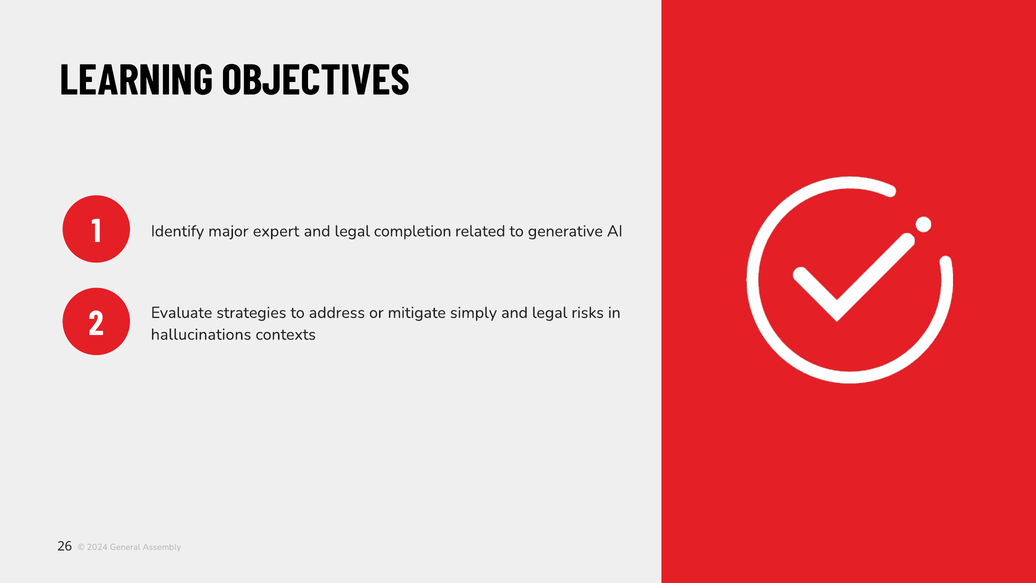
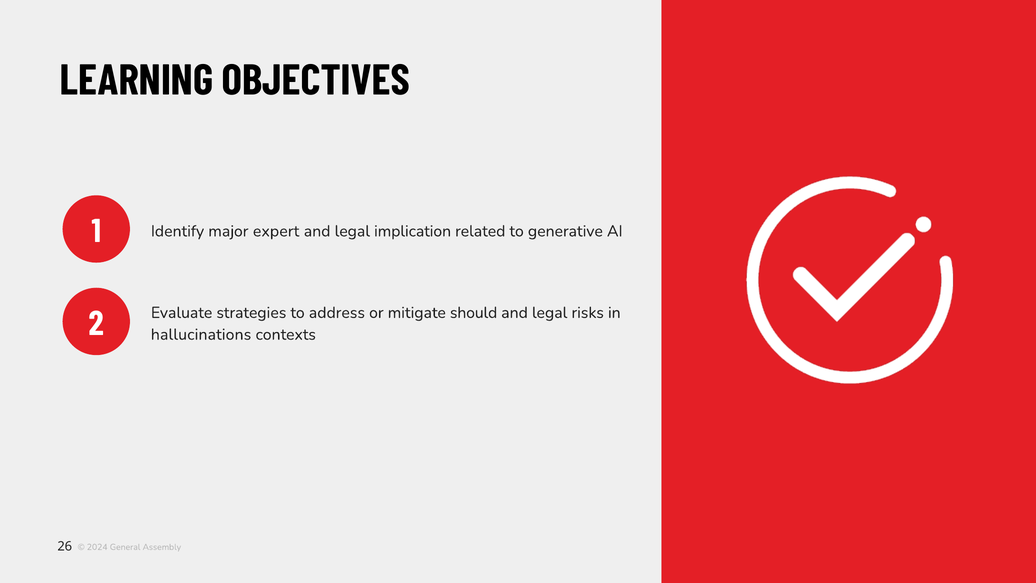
completion: completion -> implication
simply: simply -> should
